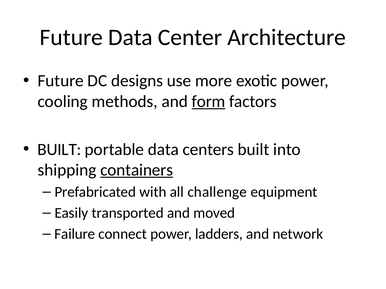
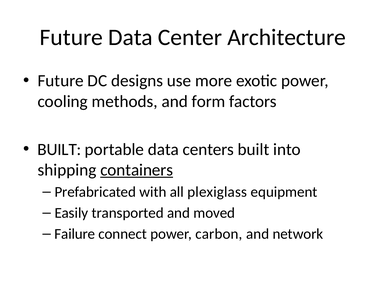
form underline: present -> none
challenge: challenge -> plexiglass
ladders: ladders -> carbon
